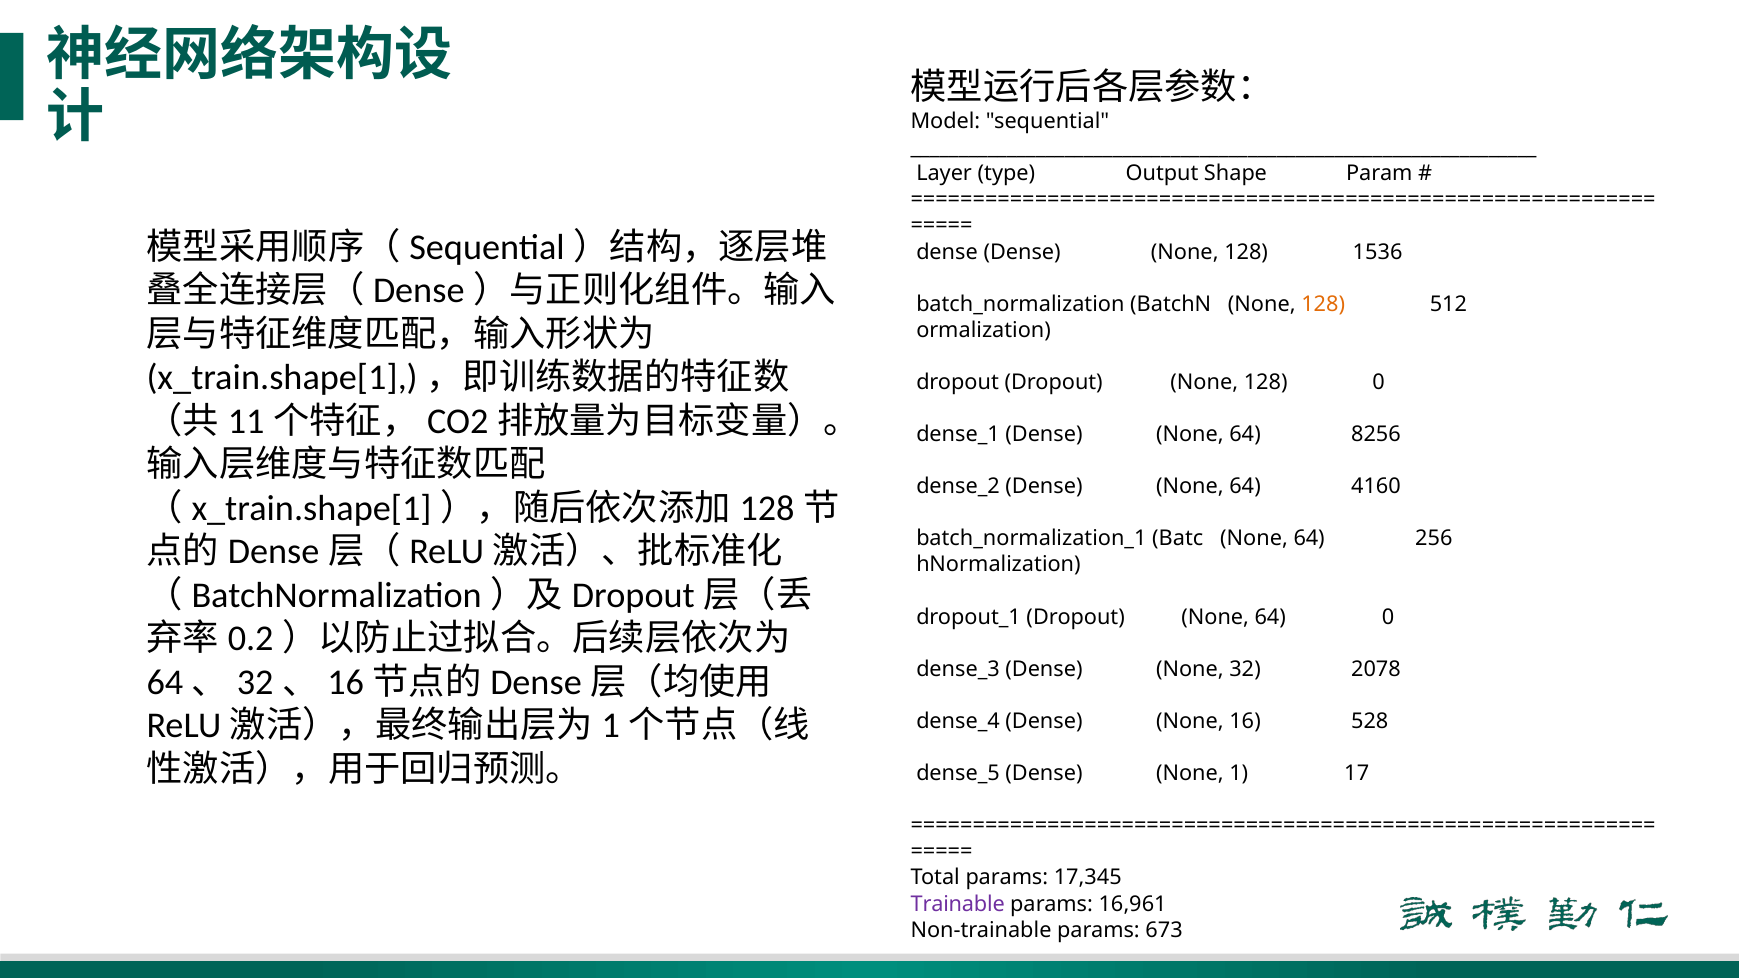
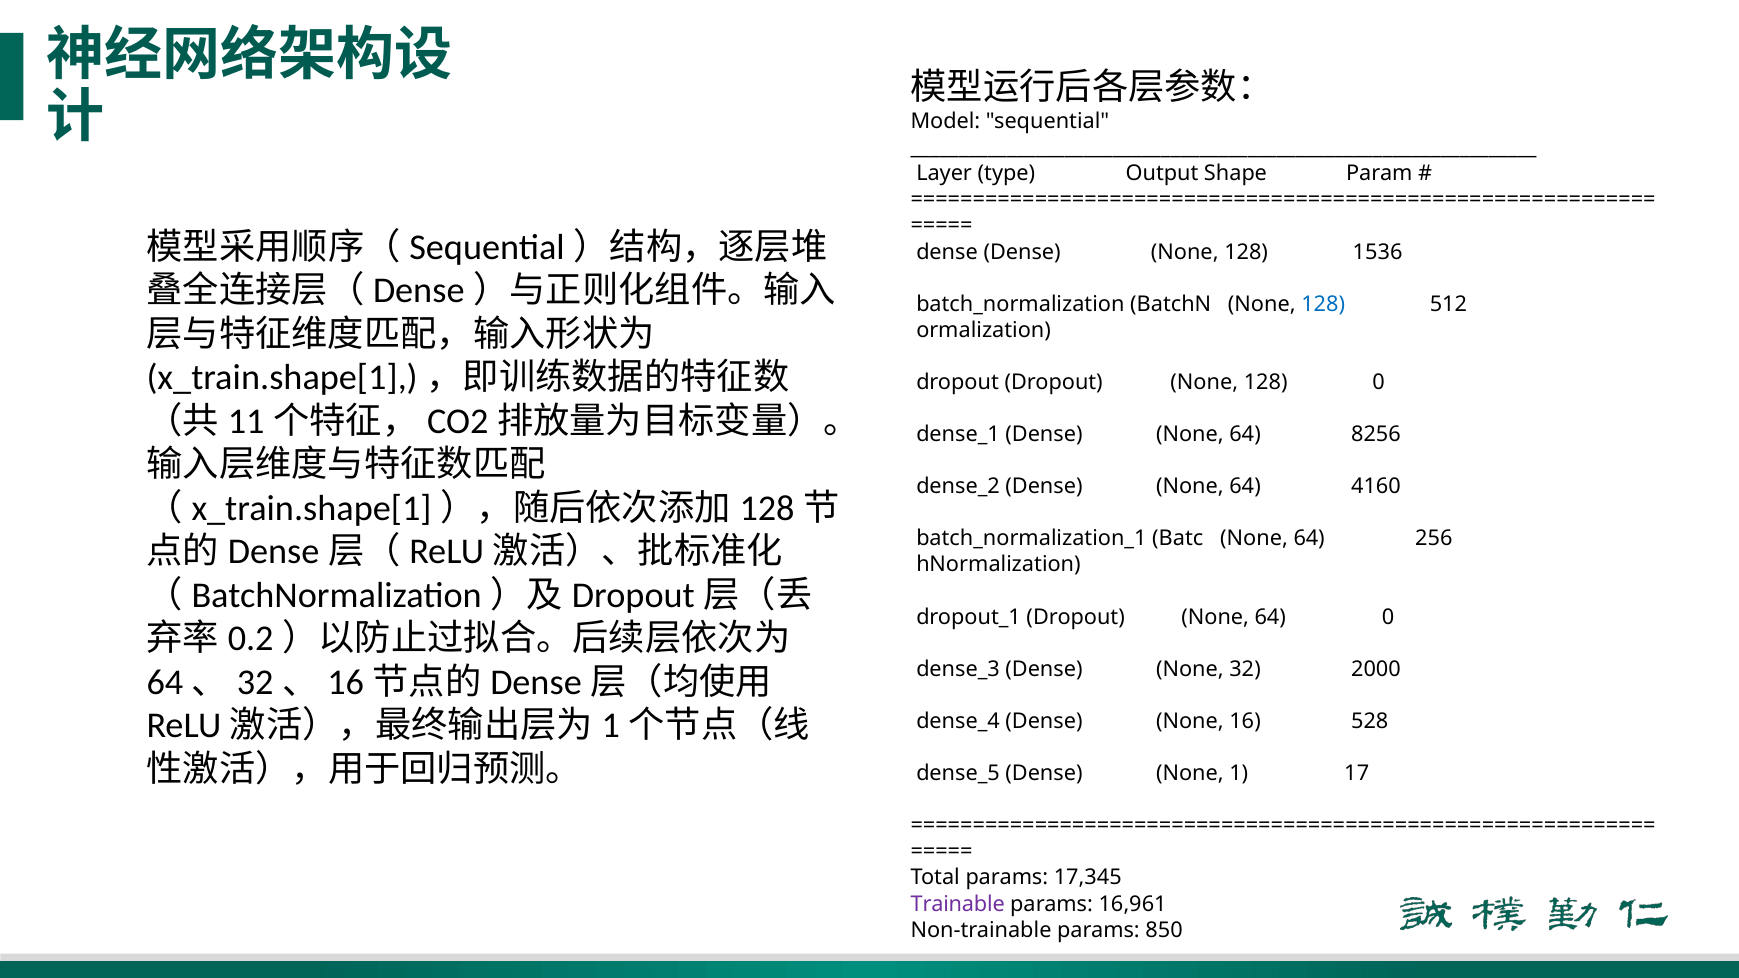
128 at (1323, 304) colour: orange -> blue
2078: 2078 -> 2000
673: 673 -> 850
